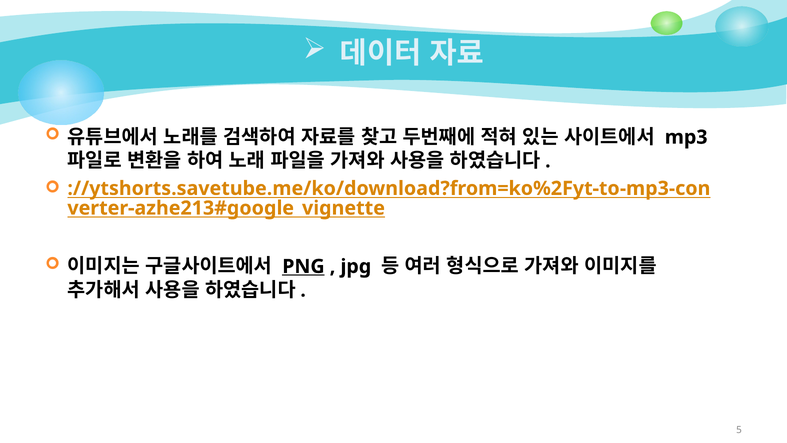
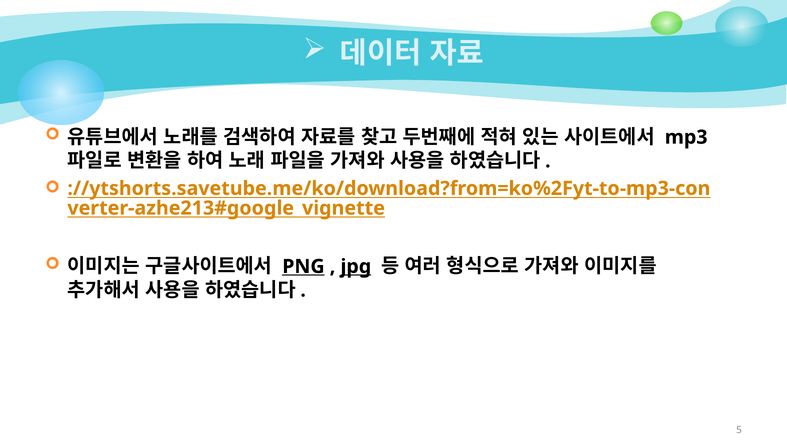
jpg underline: none -> present
